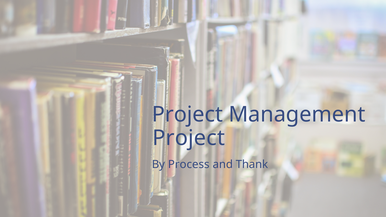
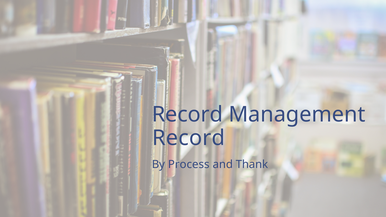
Project at (187, 115): Project -> Record
Project at (189, 138): Project -> Record
